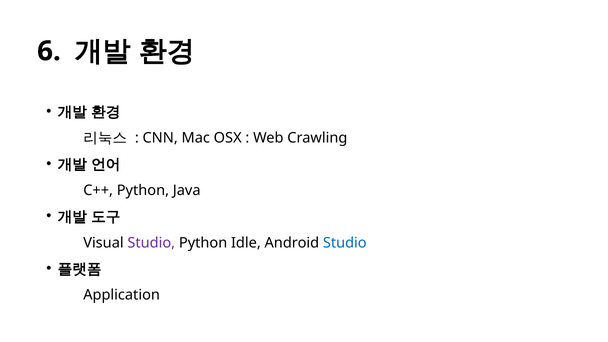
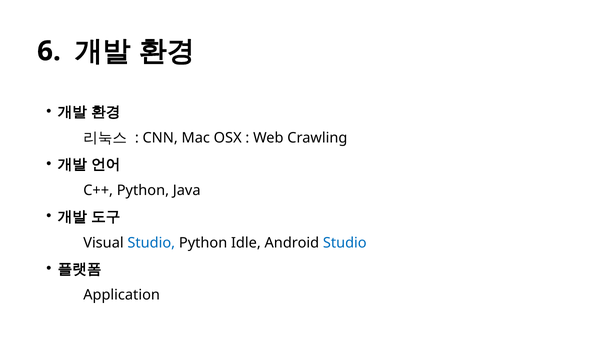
Studio at (151, 243) colour: purple -> blue
